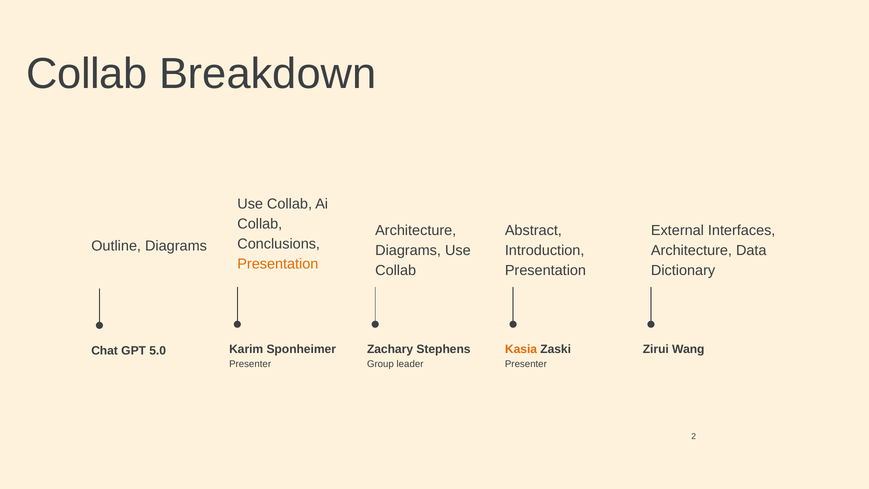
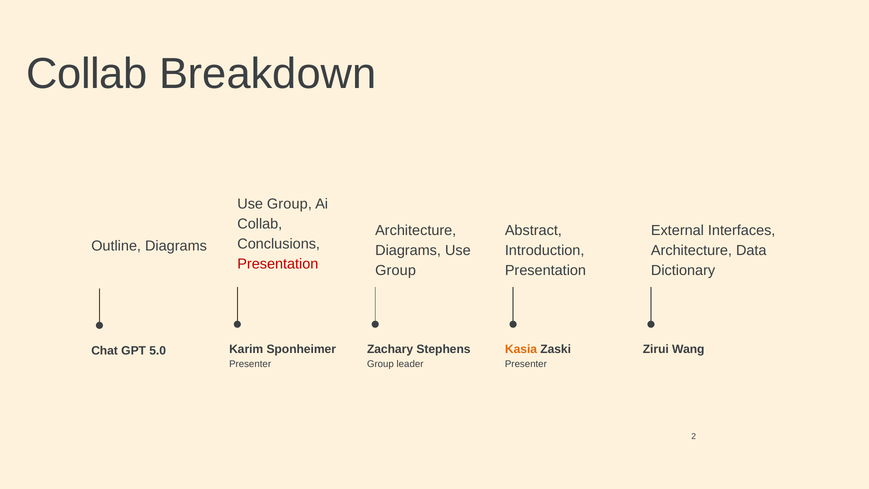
Collab at (289, 204): Collab -> Group
Presentation at (278, 264) colour: orange -> red
Collab at (396, 271): Collab -> Group
